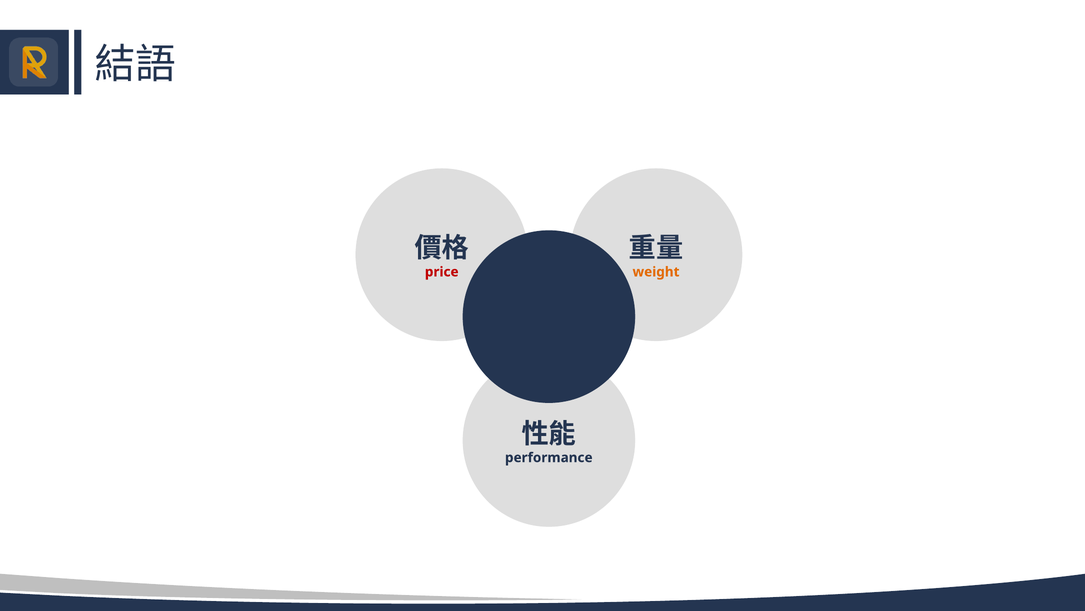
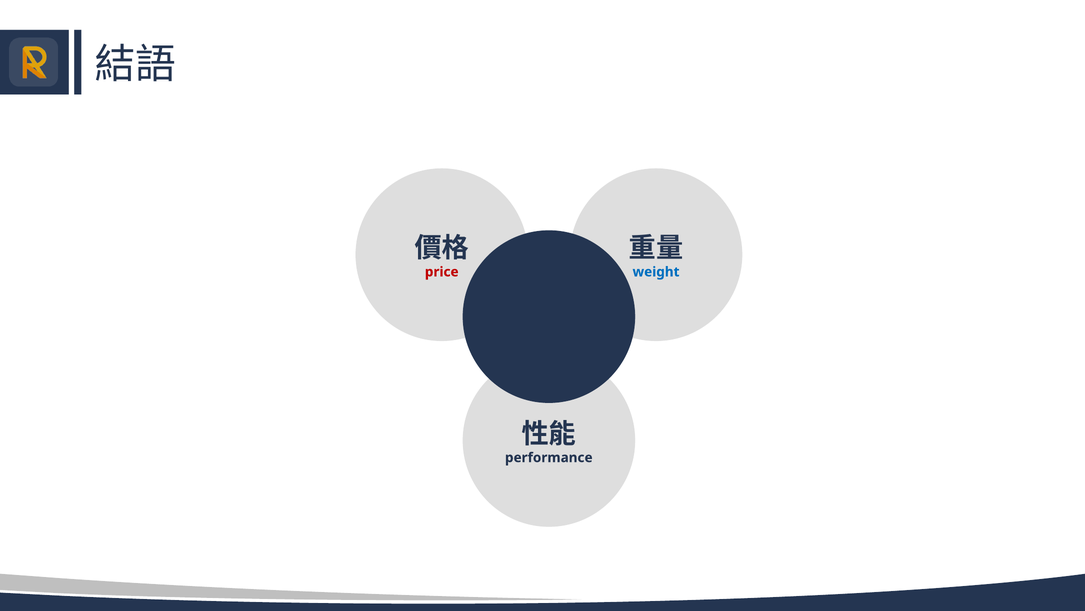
weight colour: orange -> blue
